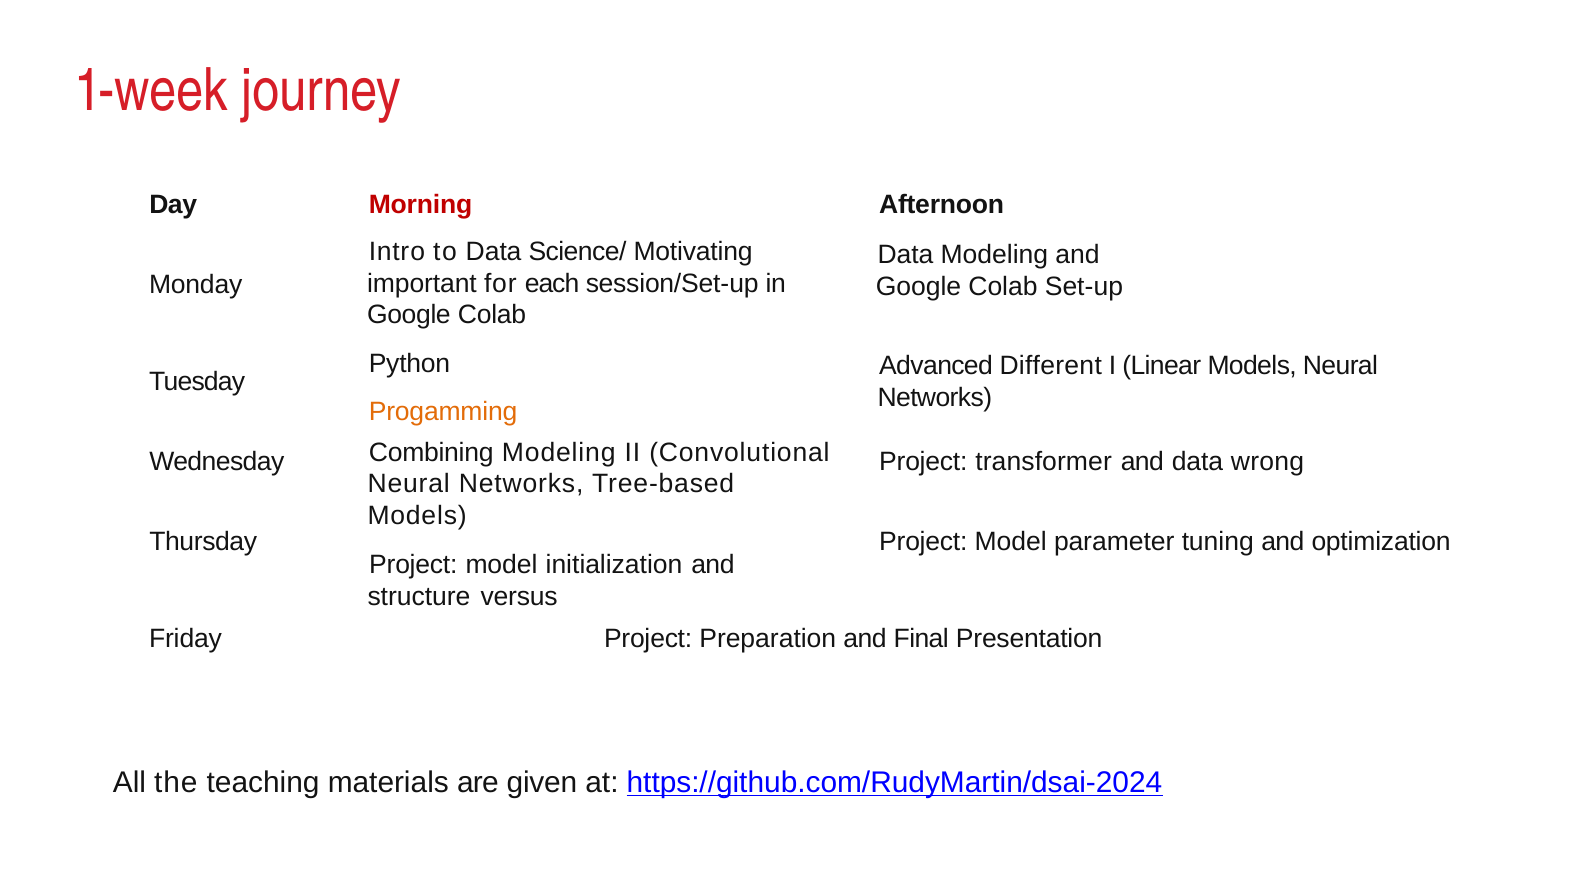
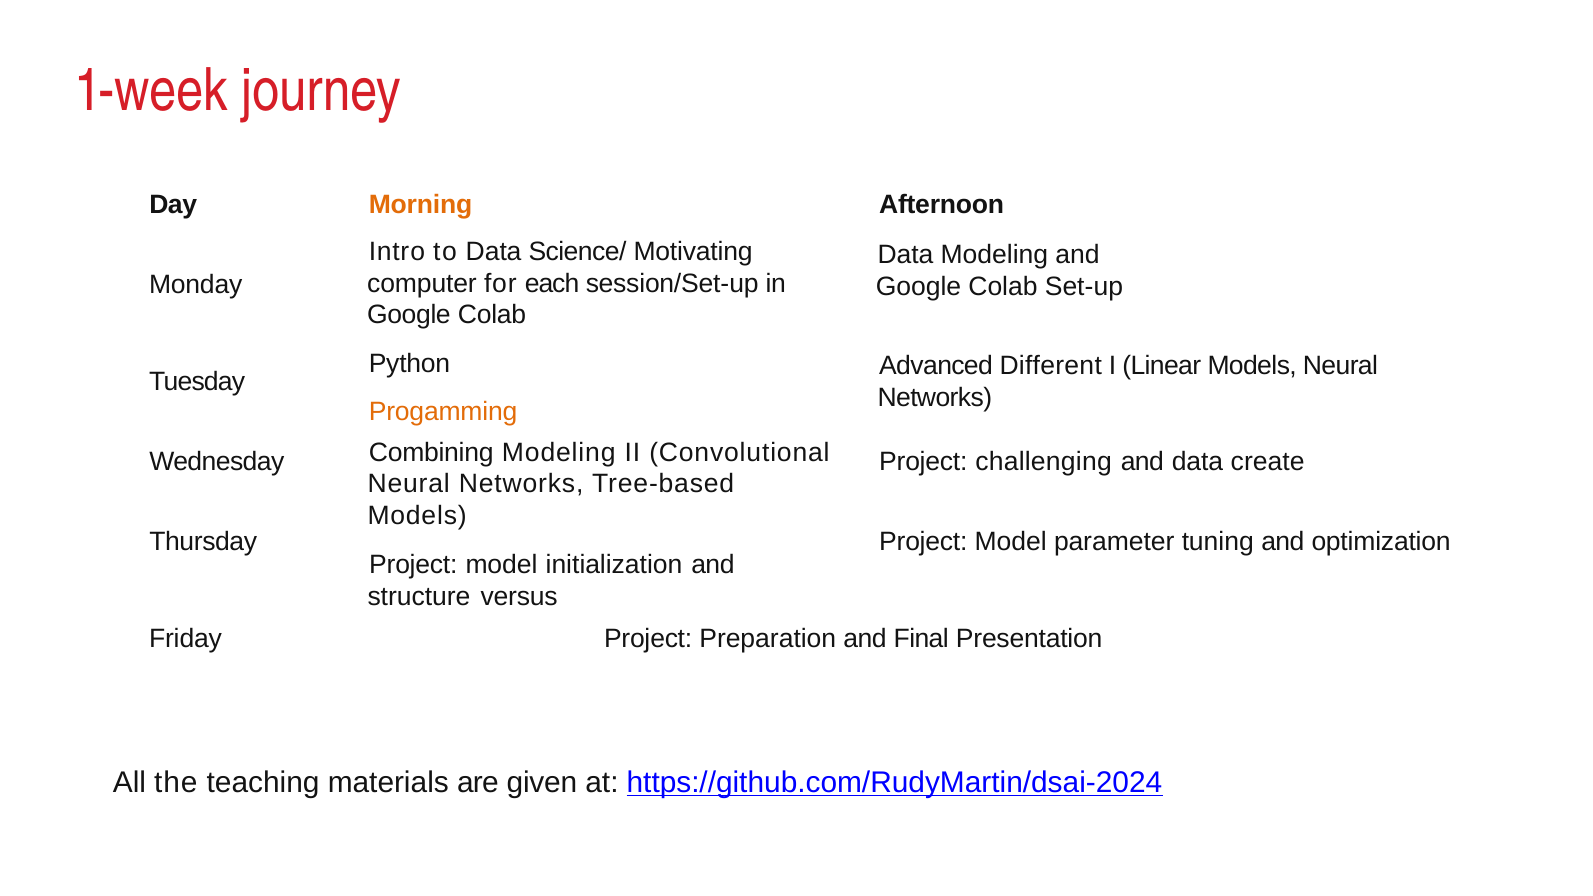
Morning colour: red -> orange
important: important -> computer
transformer: transformer -> challenging
wrong: wrong -> create
